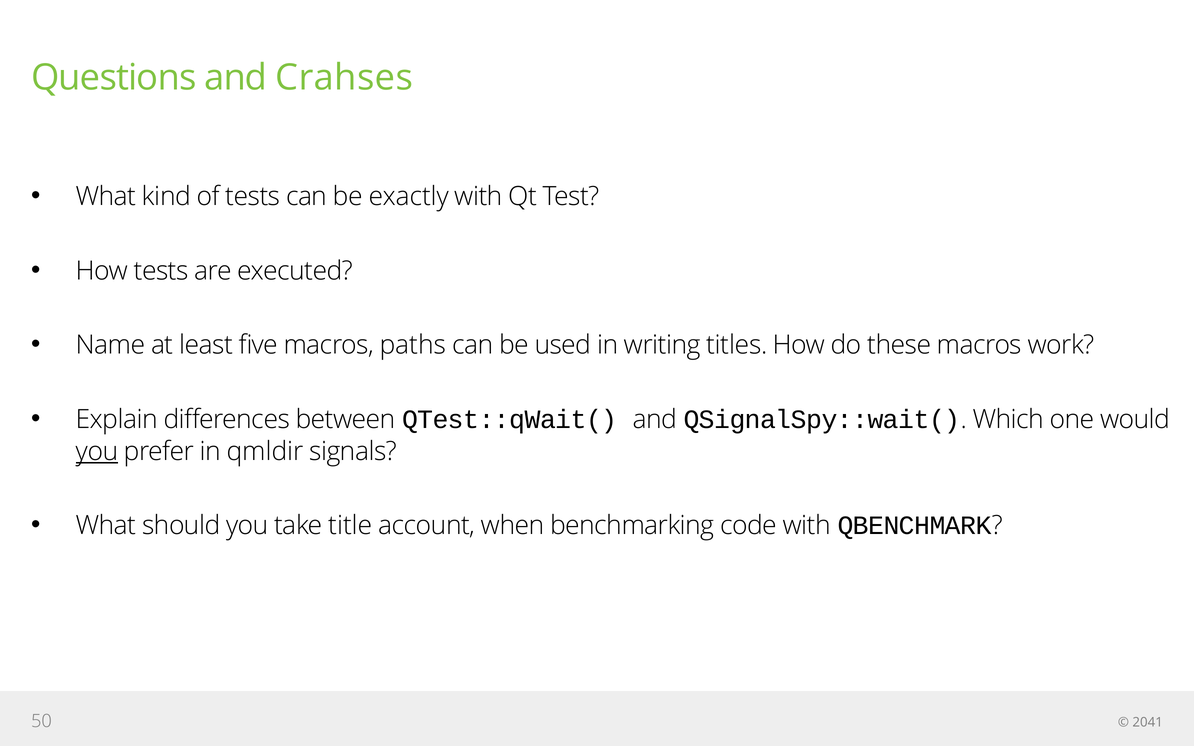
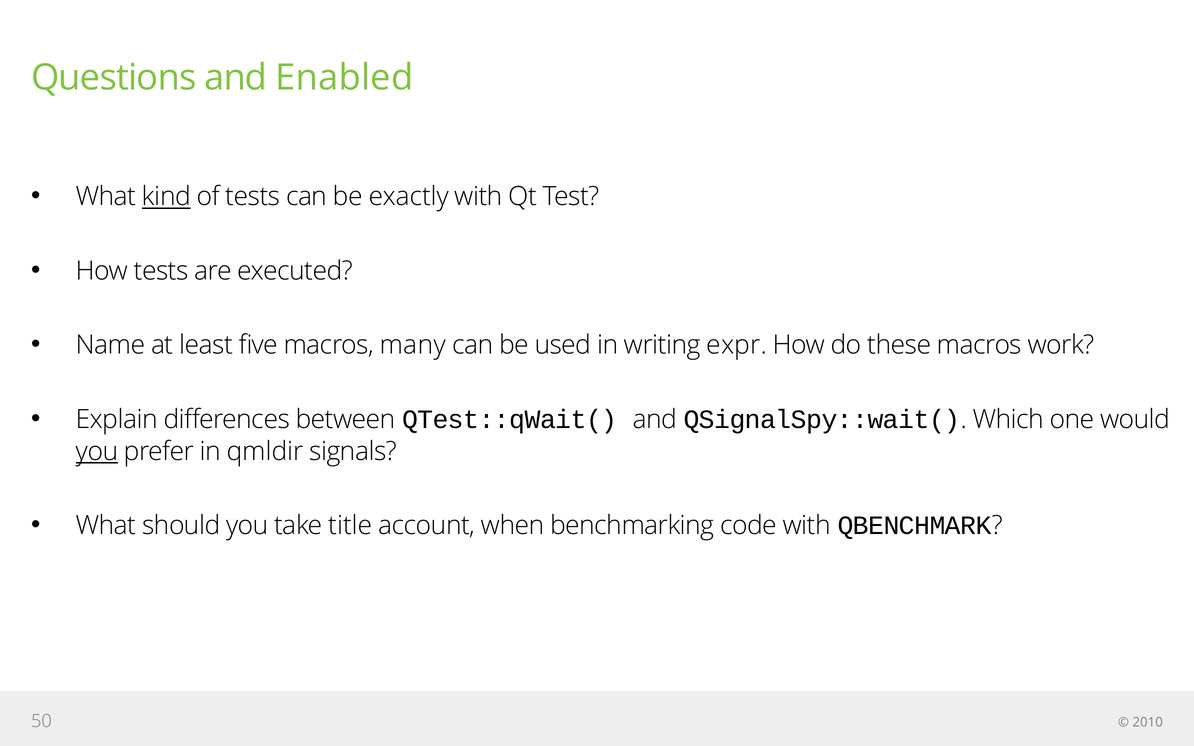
Crahses: Crahses -> Enabled
kind underline: none -> present
paths: paths -> many
titles: titles -> expr
2041: 2041 -> 2010
